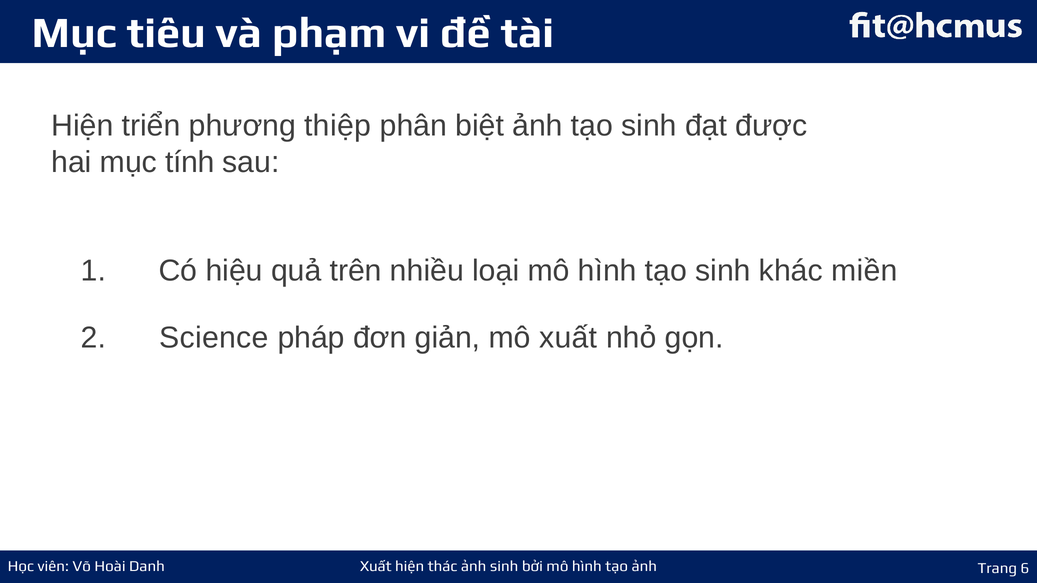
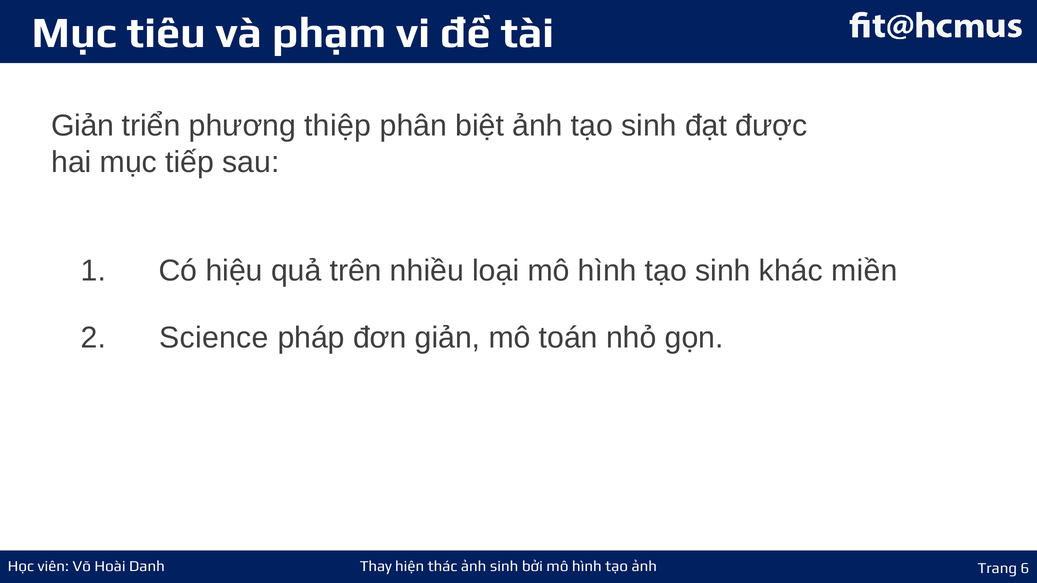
Hiện at (82, 126): Hiện -> Giản
tính: tính -> tiếp
mô xuất: xuất -> toán
Xuất at (376, 567): Xuất -> Thay
